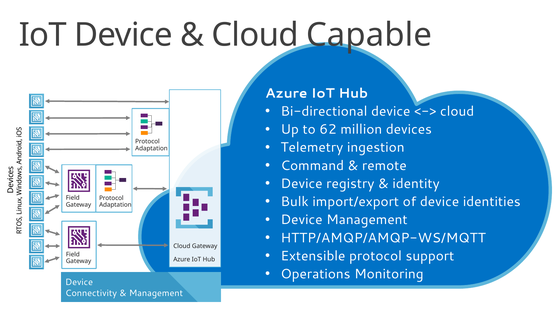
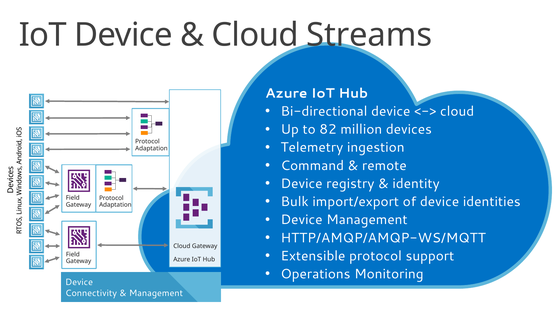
Capable: Capable -> Streams
62: 62 -> 82
